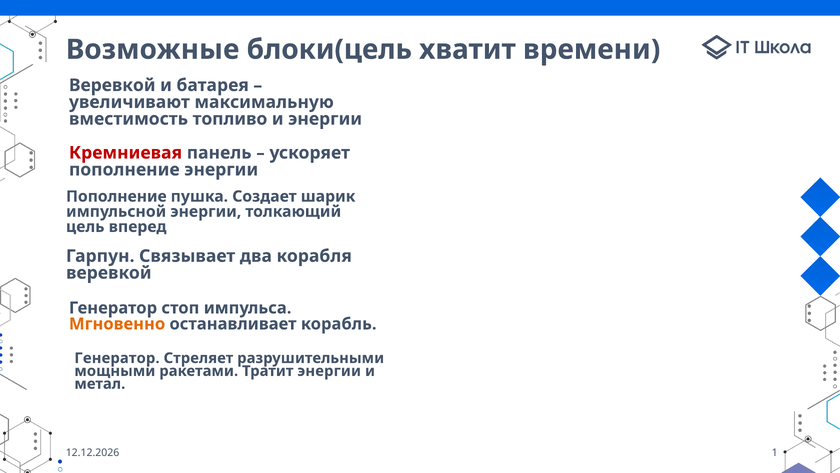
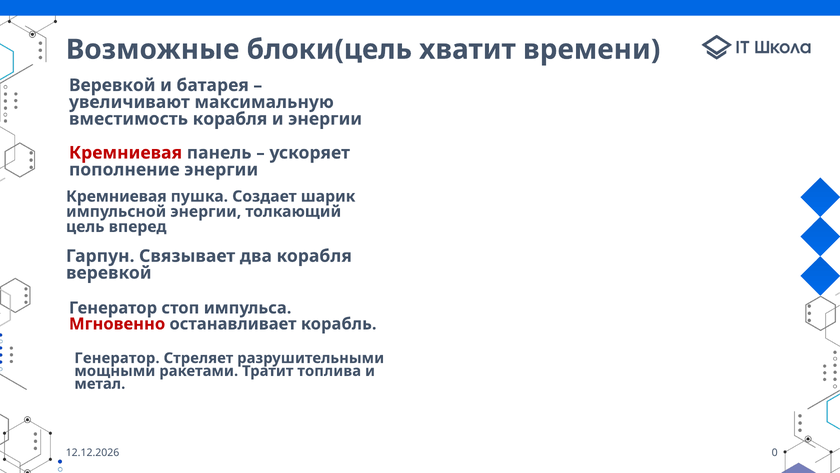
вместимость топливо: топливо -> корабля
Пополнение at (116, 196): Пополнение -> Кремниевая
Мгновенно colour: orange -> red
Тратит энергии: энергии -> топлива
1: 1 -> 0
